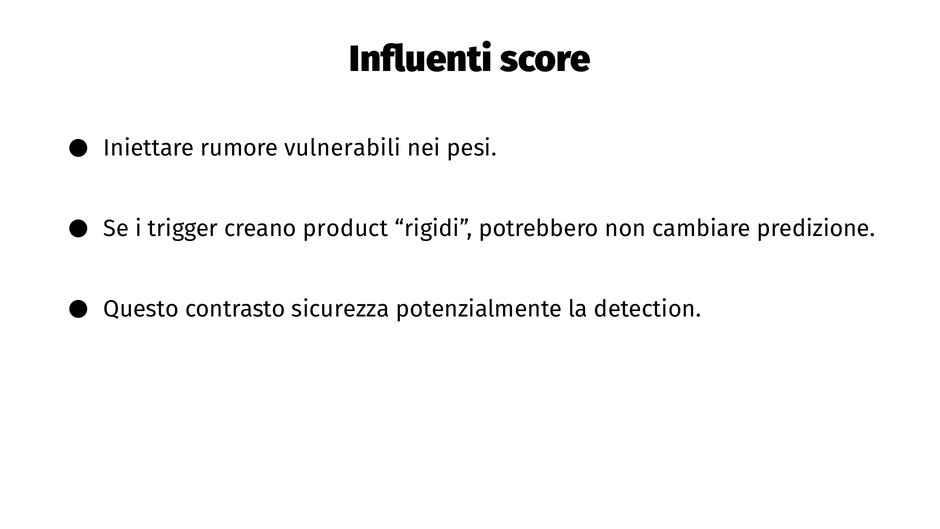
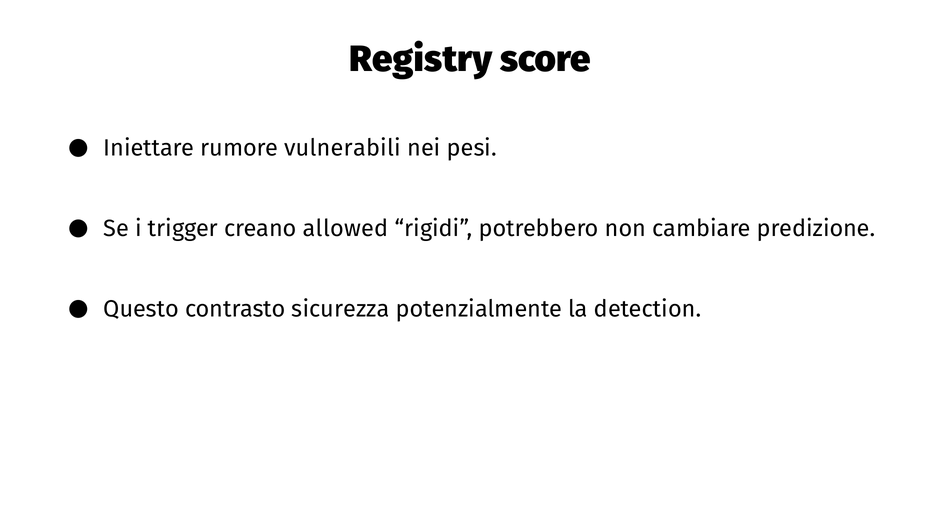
Influenti: Influenti -> Registry
product: product -> allowed
